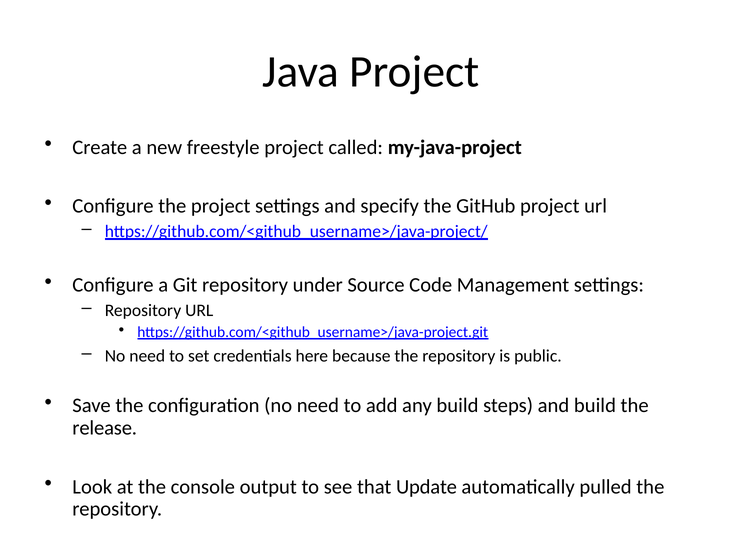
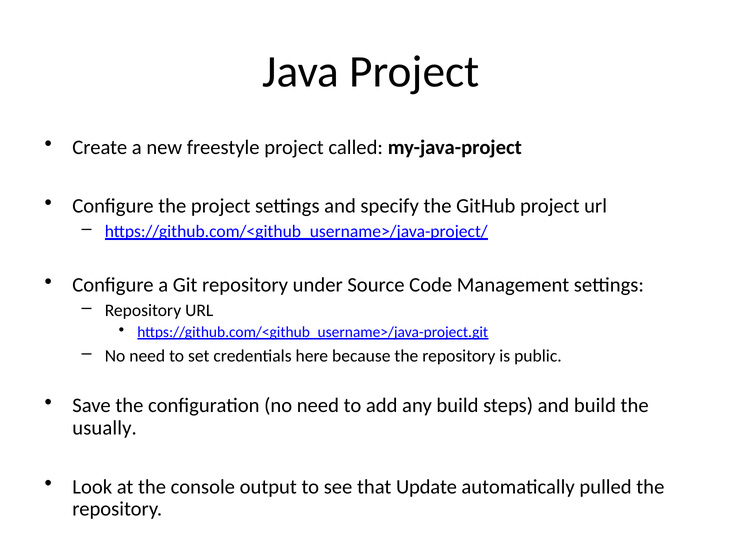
release: release -> usually
